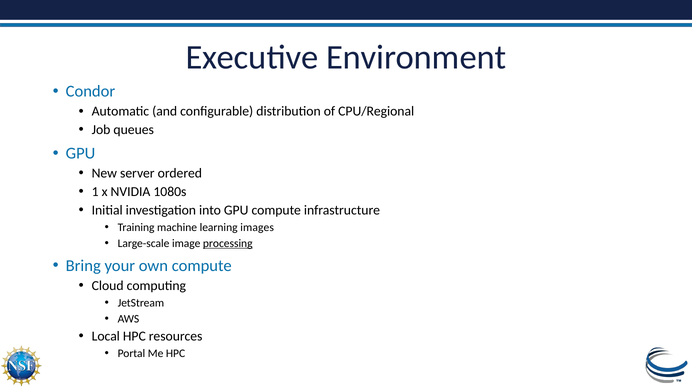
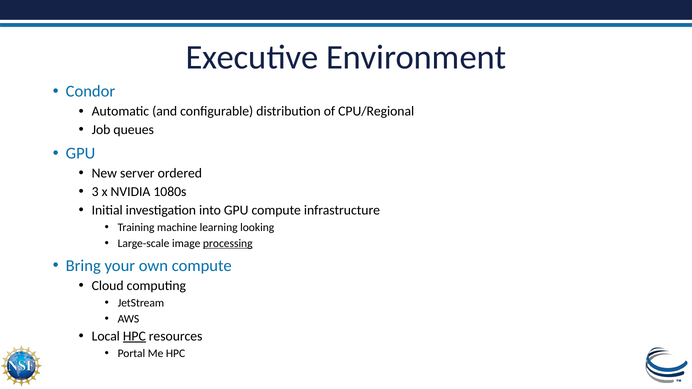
1: 1 -> 3
images: images -> looking
HPC at (134, 336) underline: none -> present
